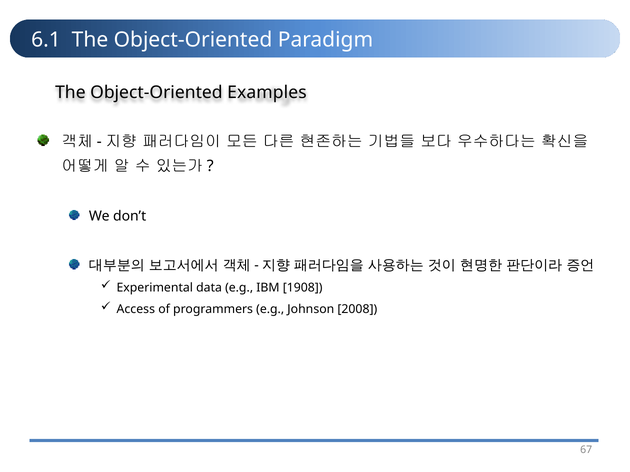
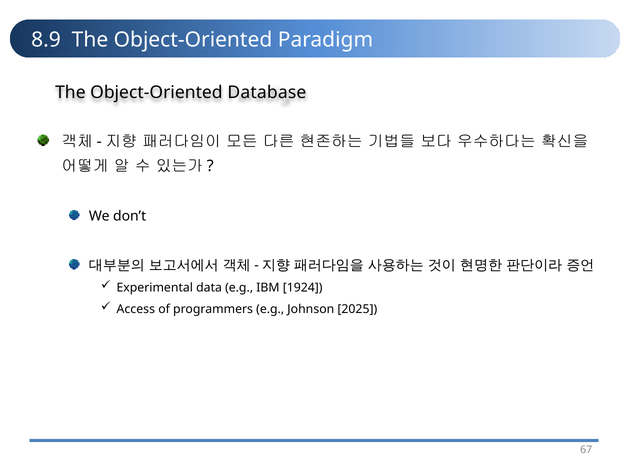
6.1: 6.1 -> 8.9
Examples: Examples -> Database
1908: 1908 -> 1924
2008: 2008 -> 2025
